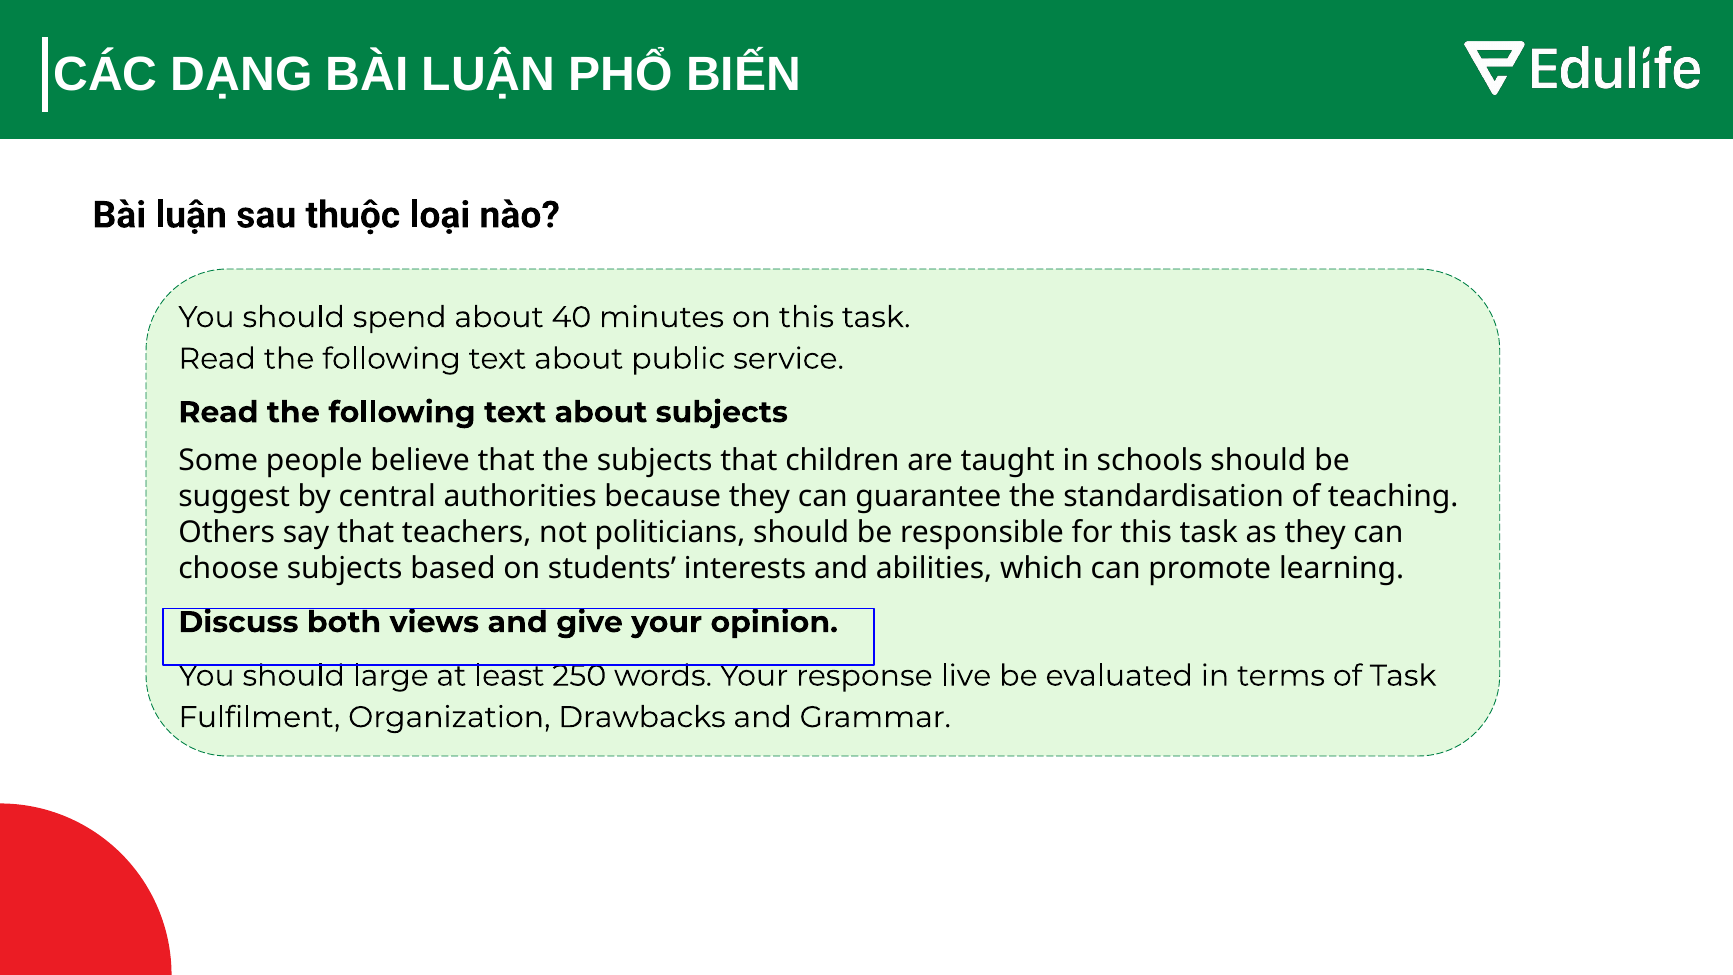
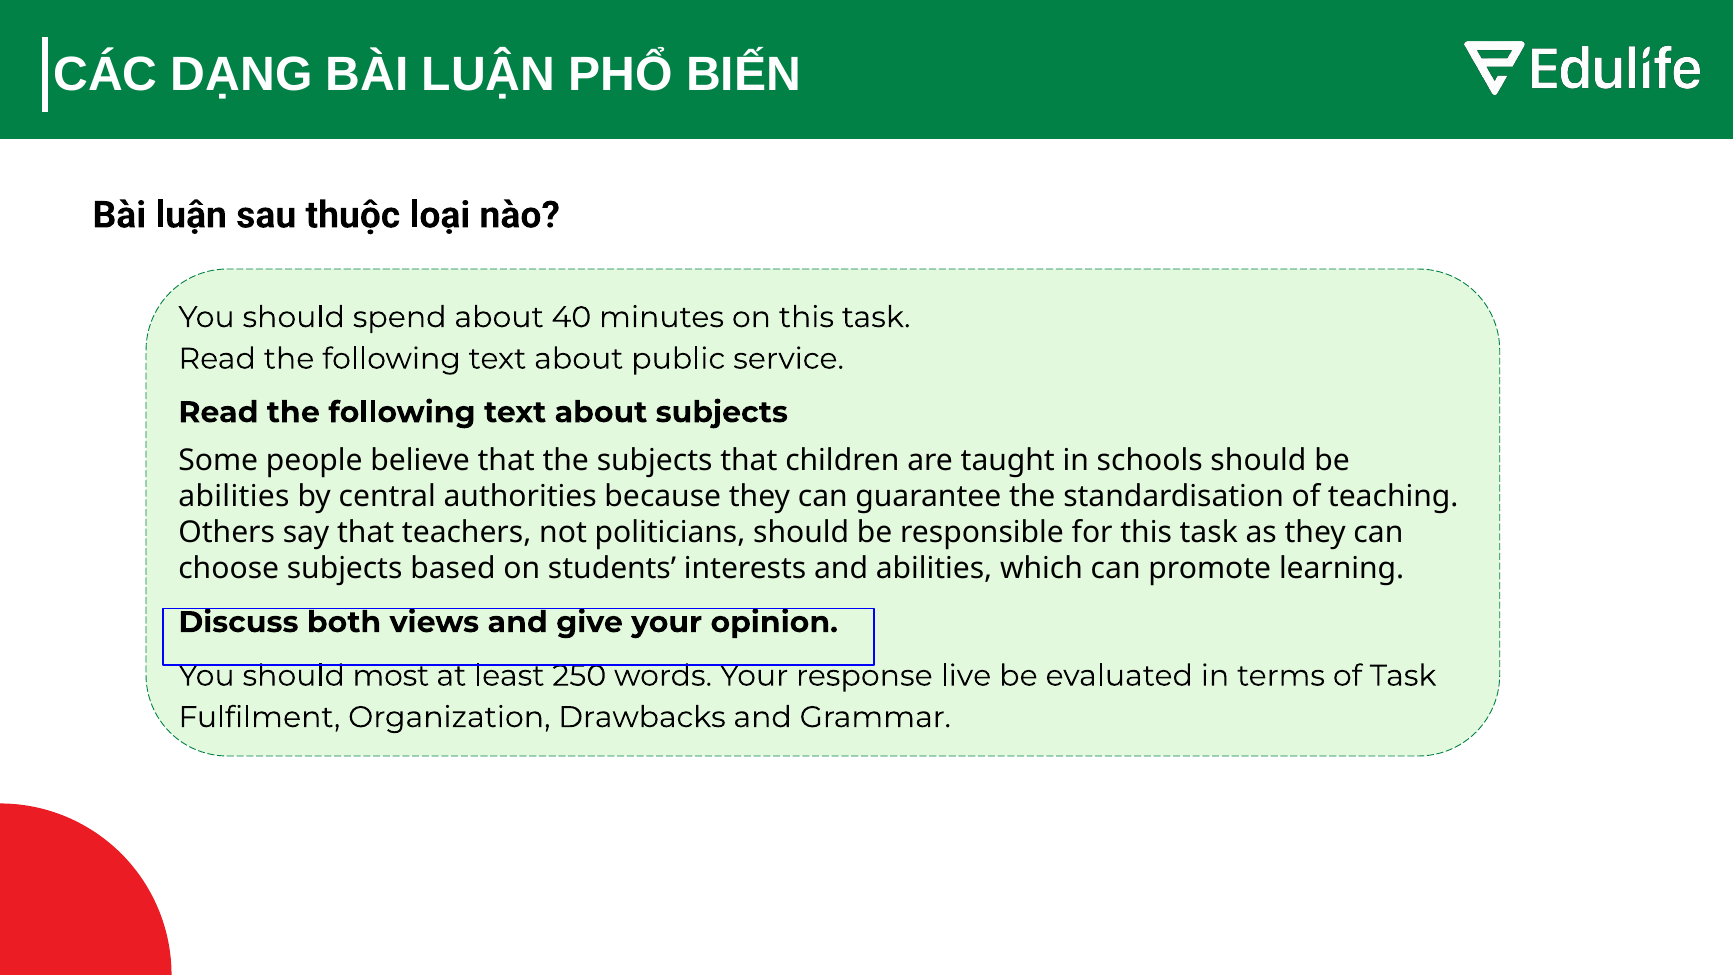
suggest at (234, 497): suggest -> abilities
large: large -> most
